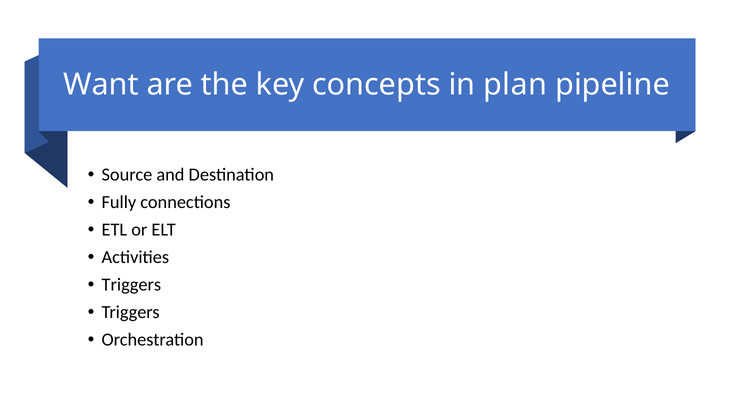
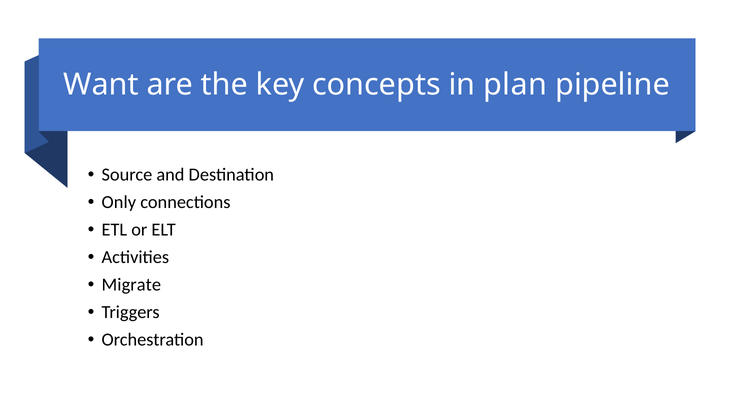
Fully: Fully -> Only
Triggers at (131, 285): Triggers -> Migrate
